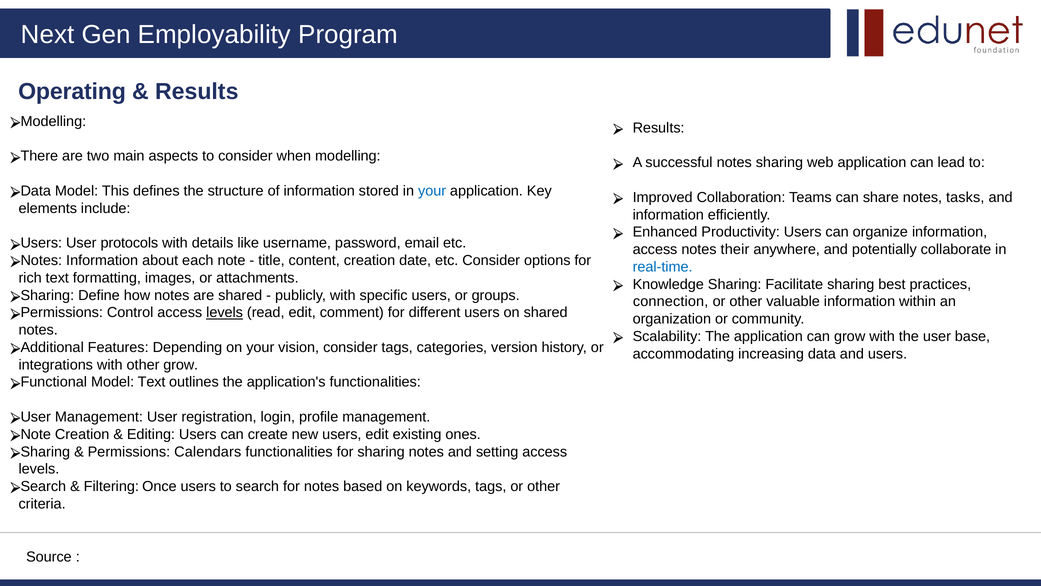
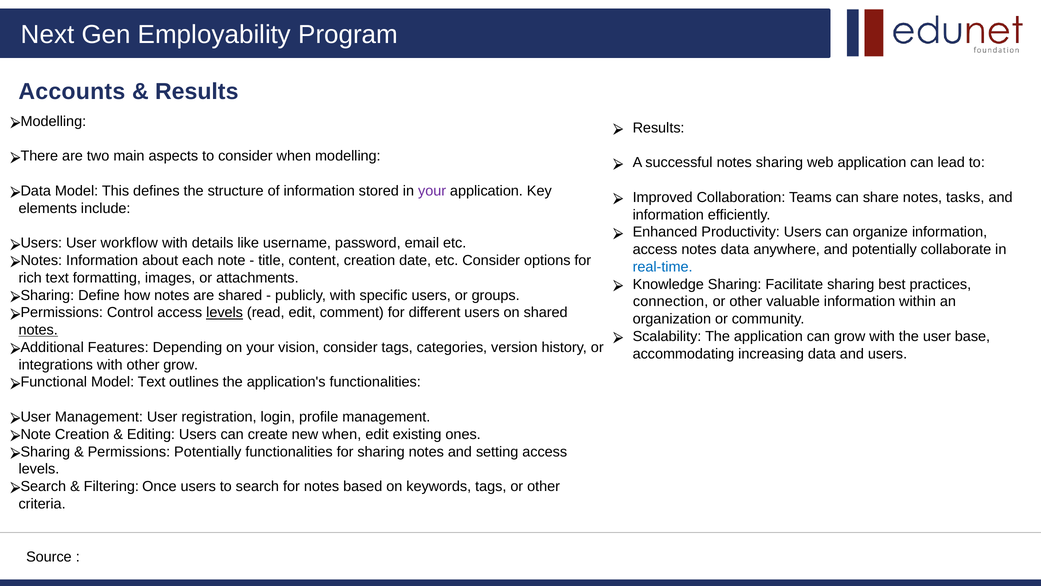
Operating: Operating -> Accounts
your at (432, 191) colour: blue -> purple
protocols: protocols -> workflow
notes their: their -> data
notes at (38, 330) underline: none -> present
new users: users -> when
Permissions Calendars: Calendars -> Potentially
